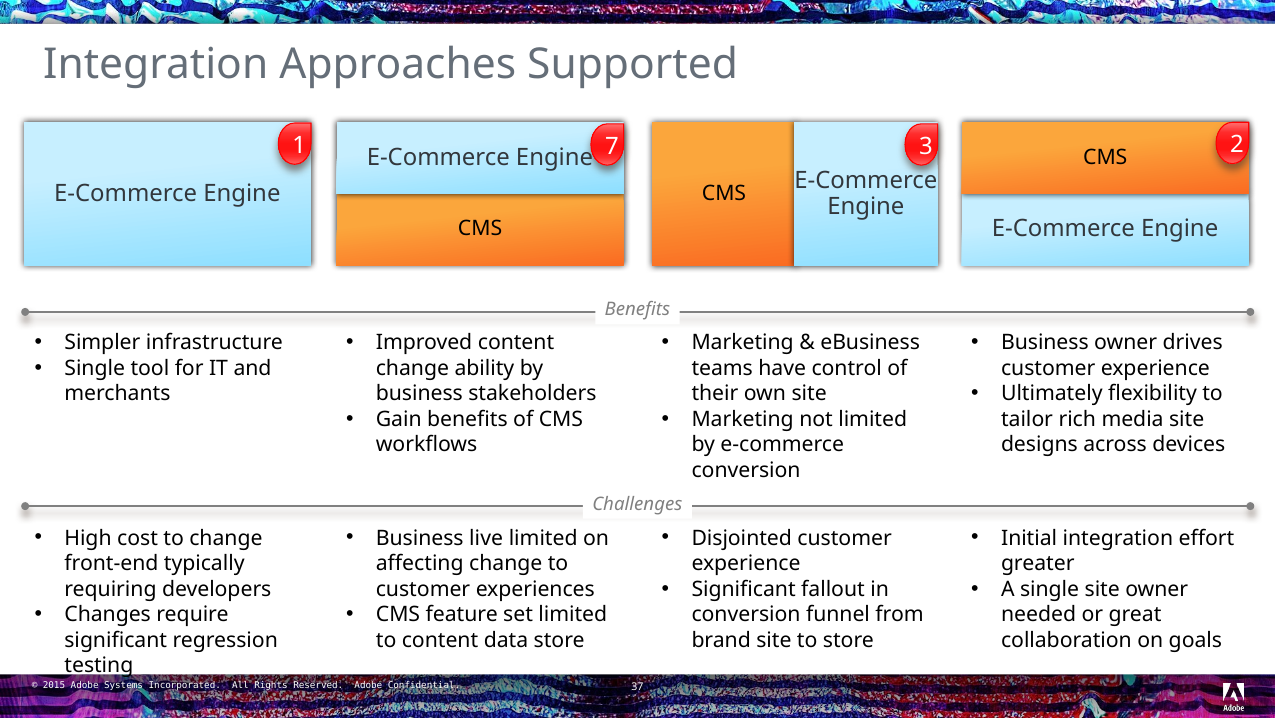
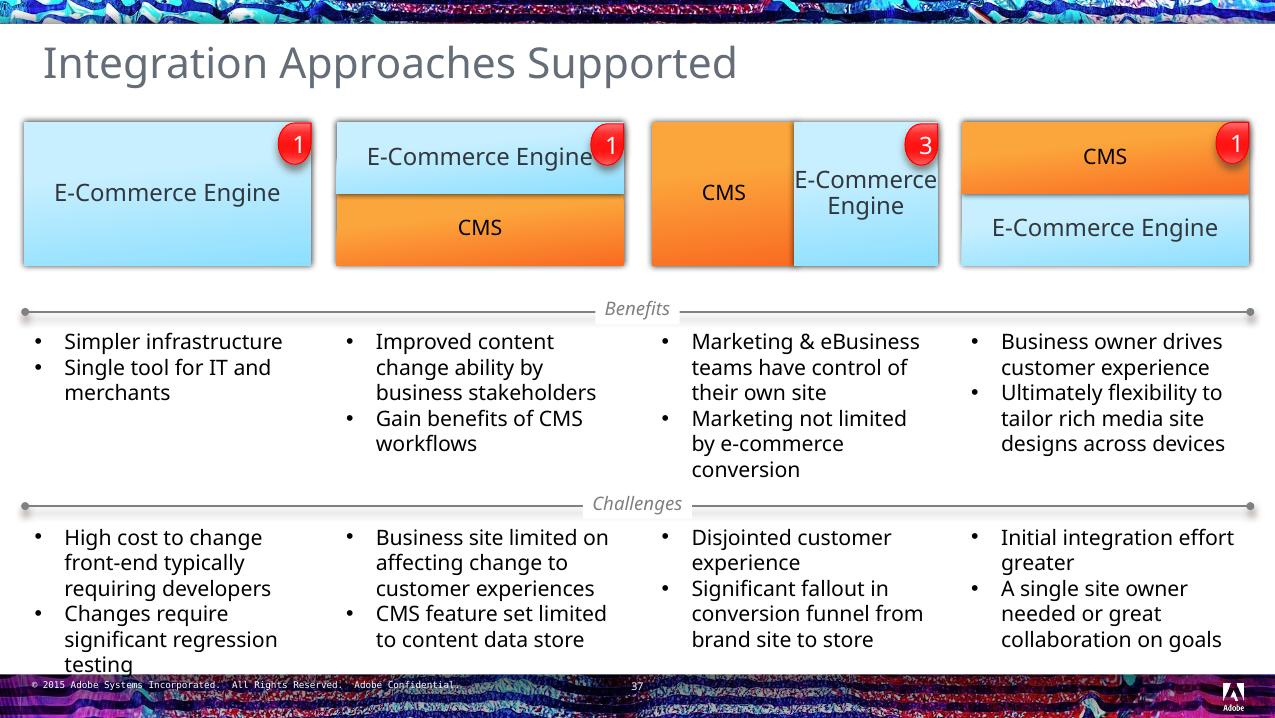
1 7: 7 -> 1
3 2: 2 -> 1
Business live: live -> site
